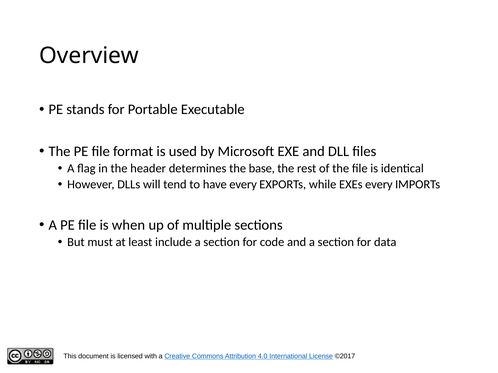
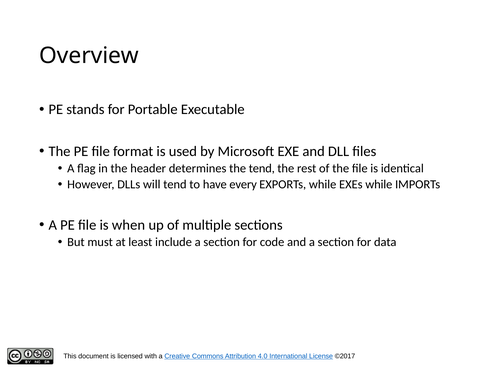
the base: base -> tend
EXEs every: every -> while
